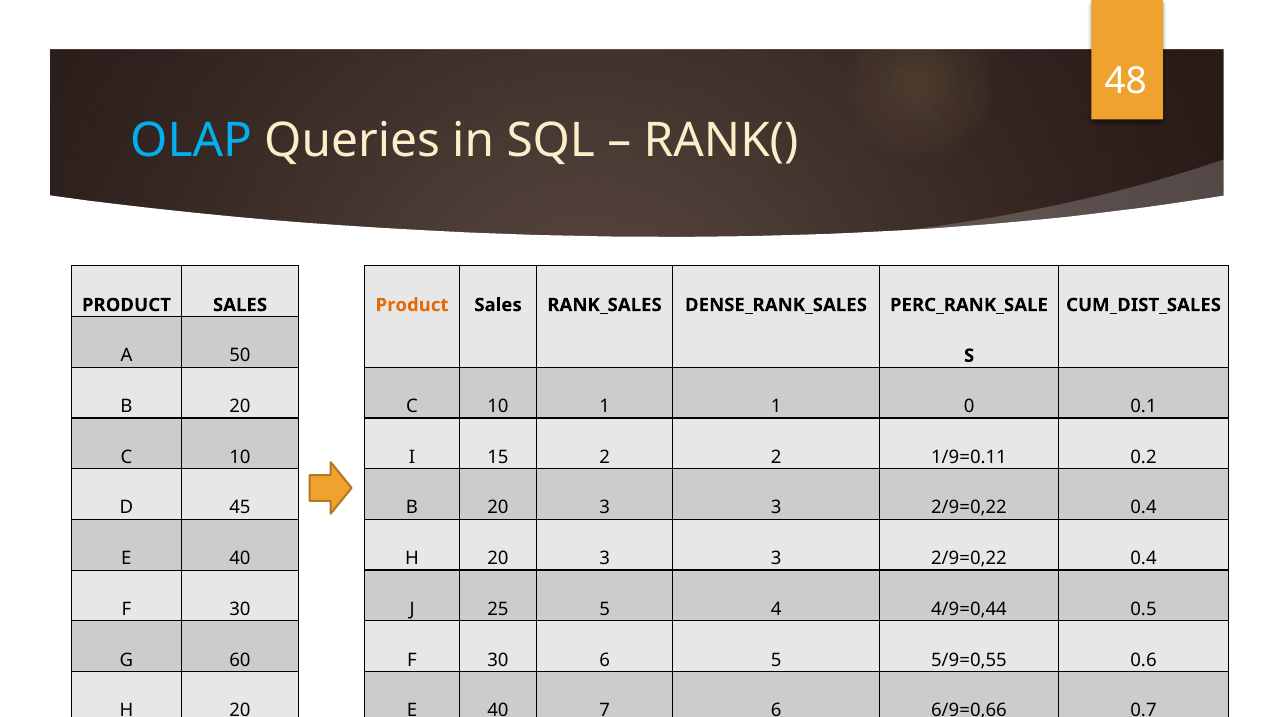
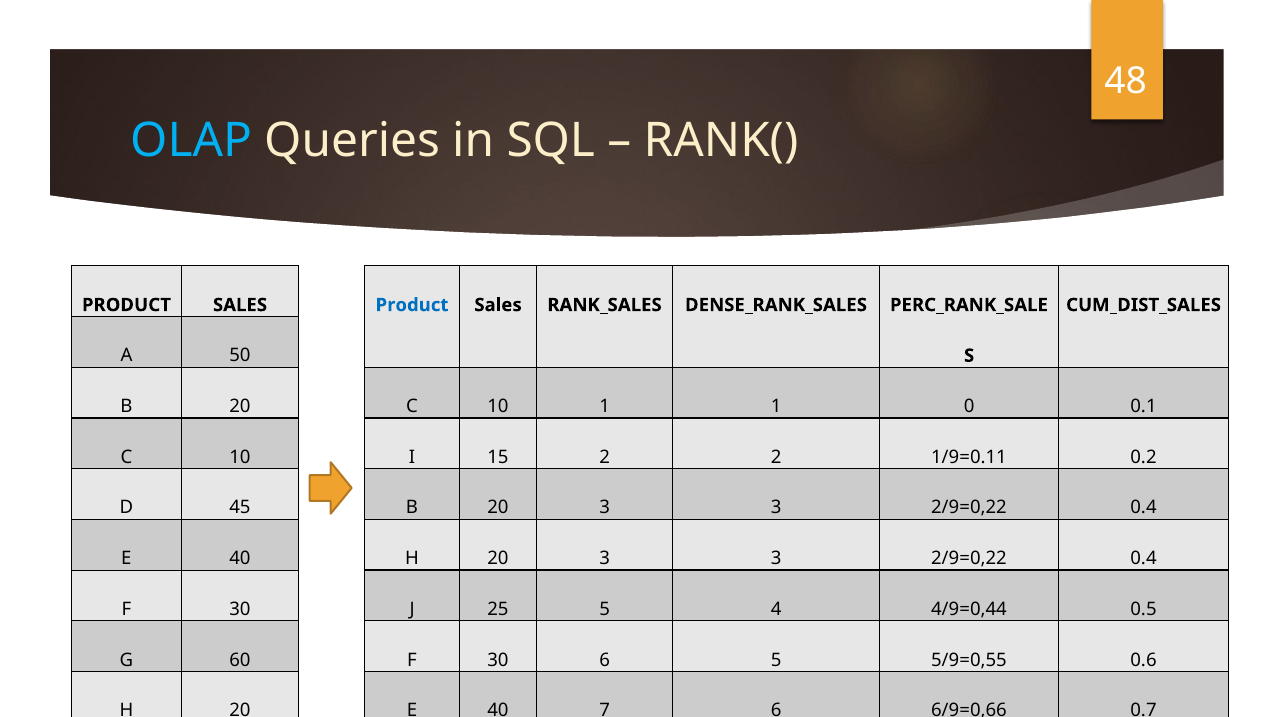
Product at (412, 305) colour: orange -> blue
